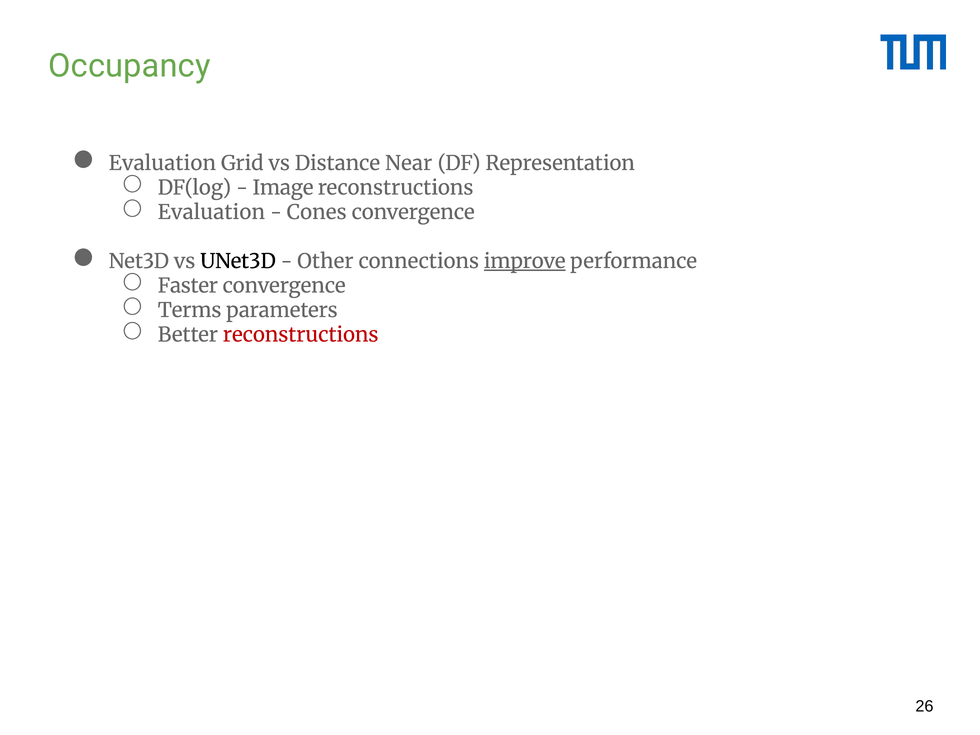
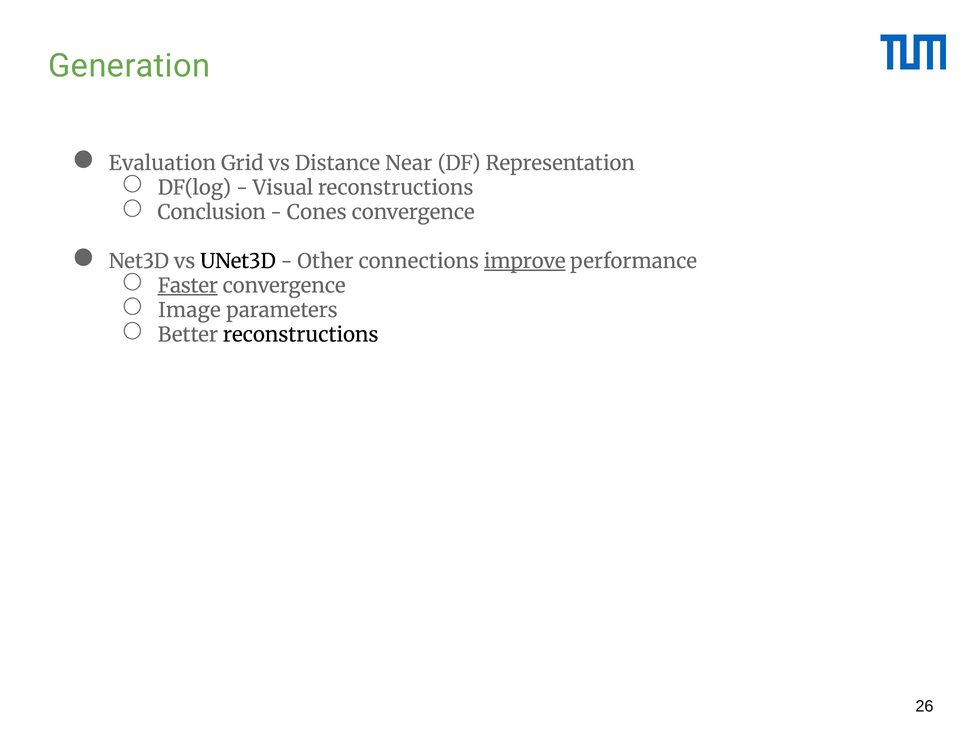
Occupancy: Occupancy -> Generation
Image: Image -> Visual
Evaluation at (211, 212): Evaluation -> Conclusion
Faster underline: none -> present
Terms: Terms -> Image
reconstructions at (301, 335) colour: red -> black
